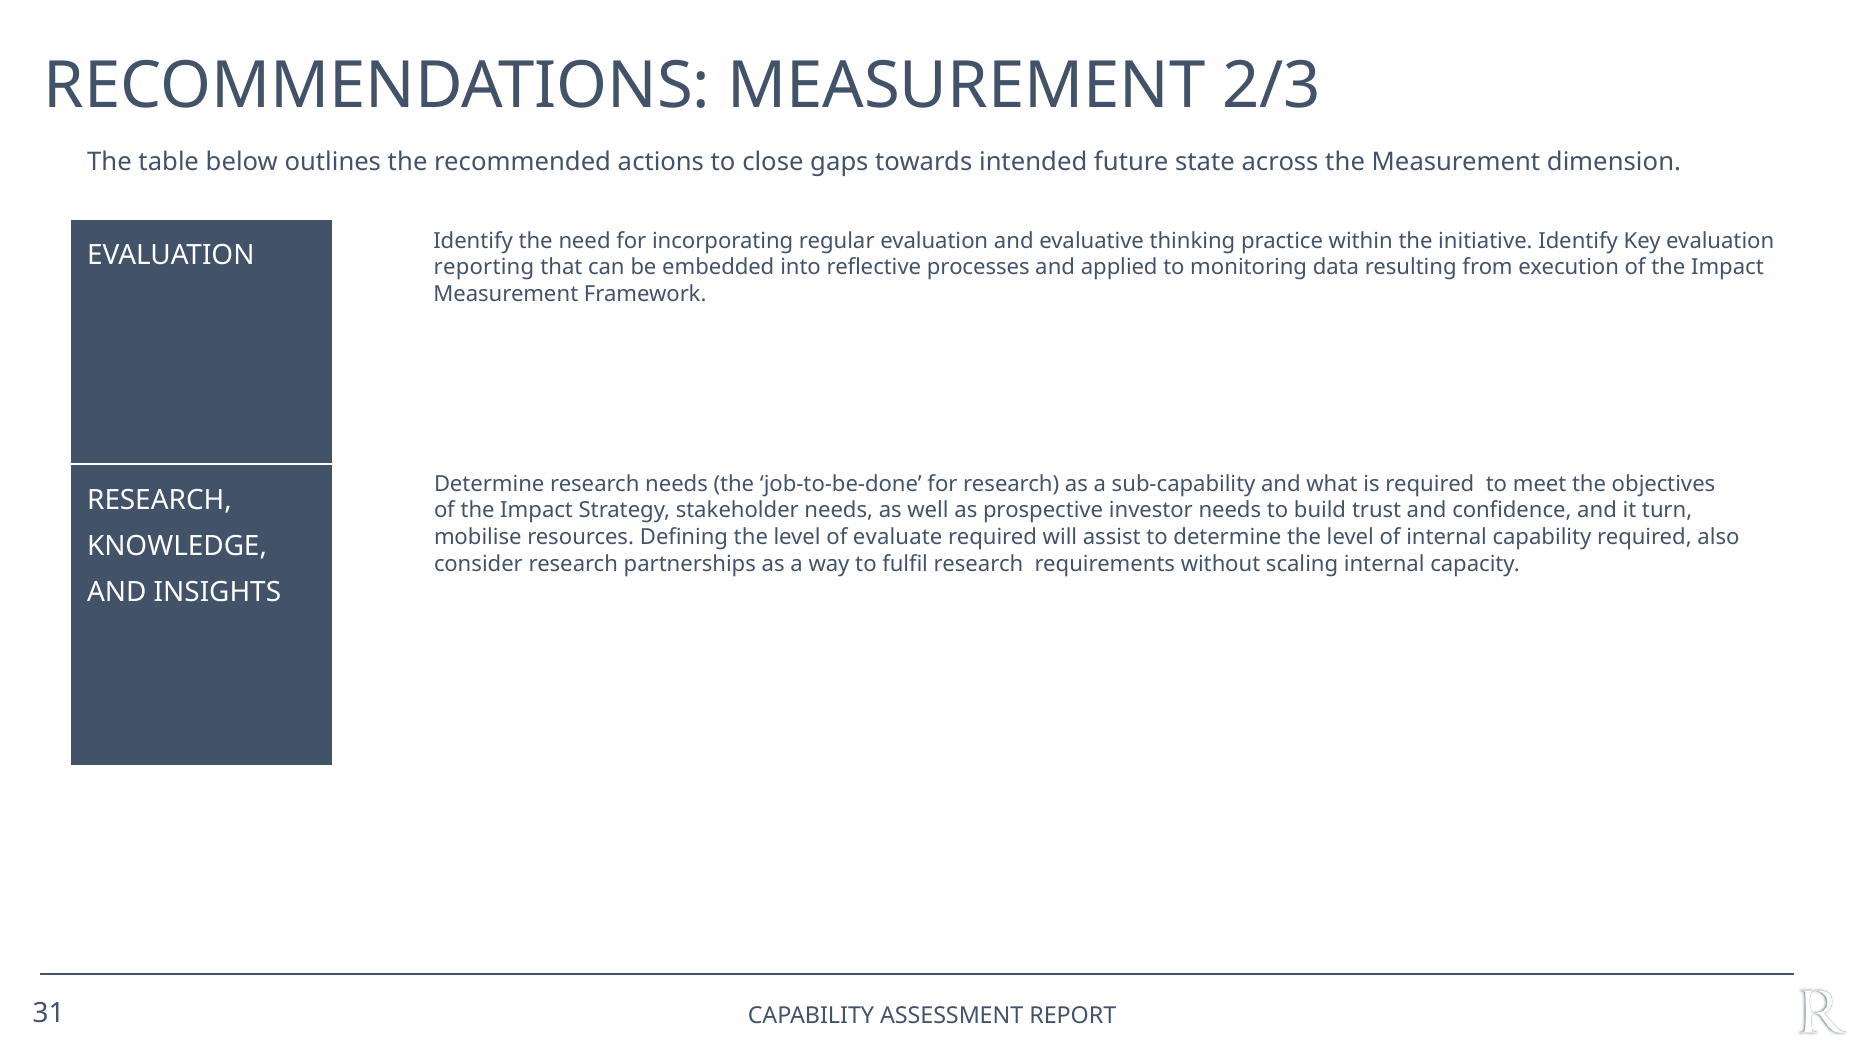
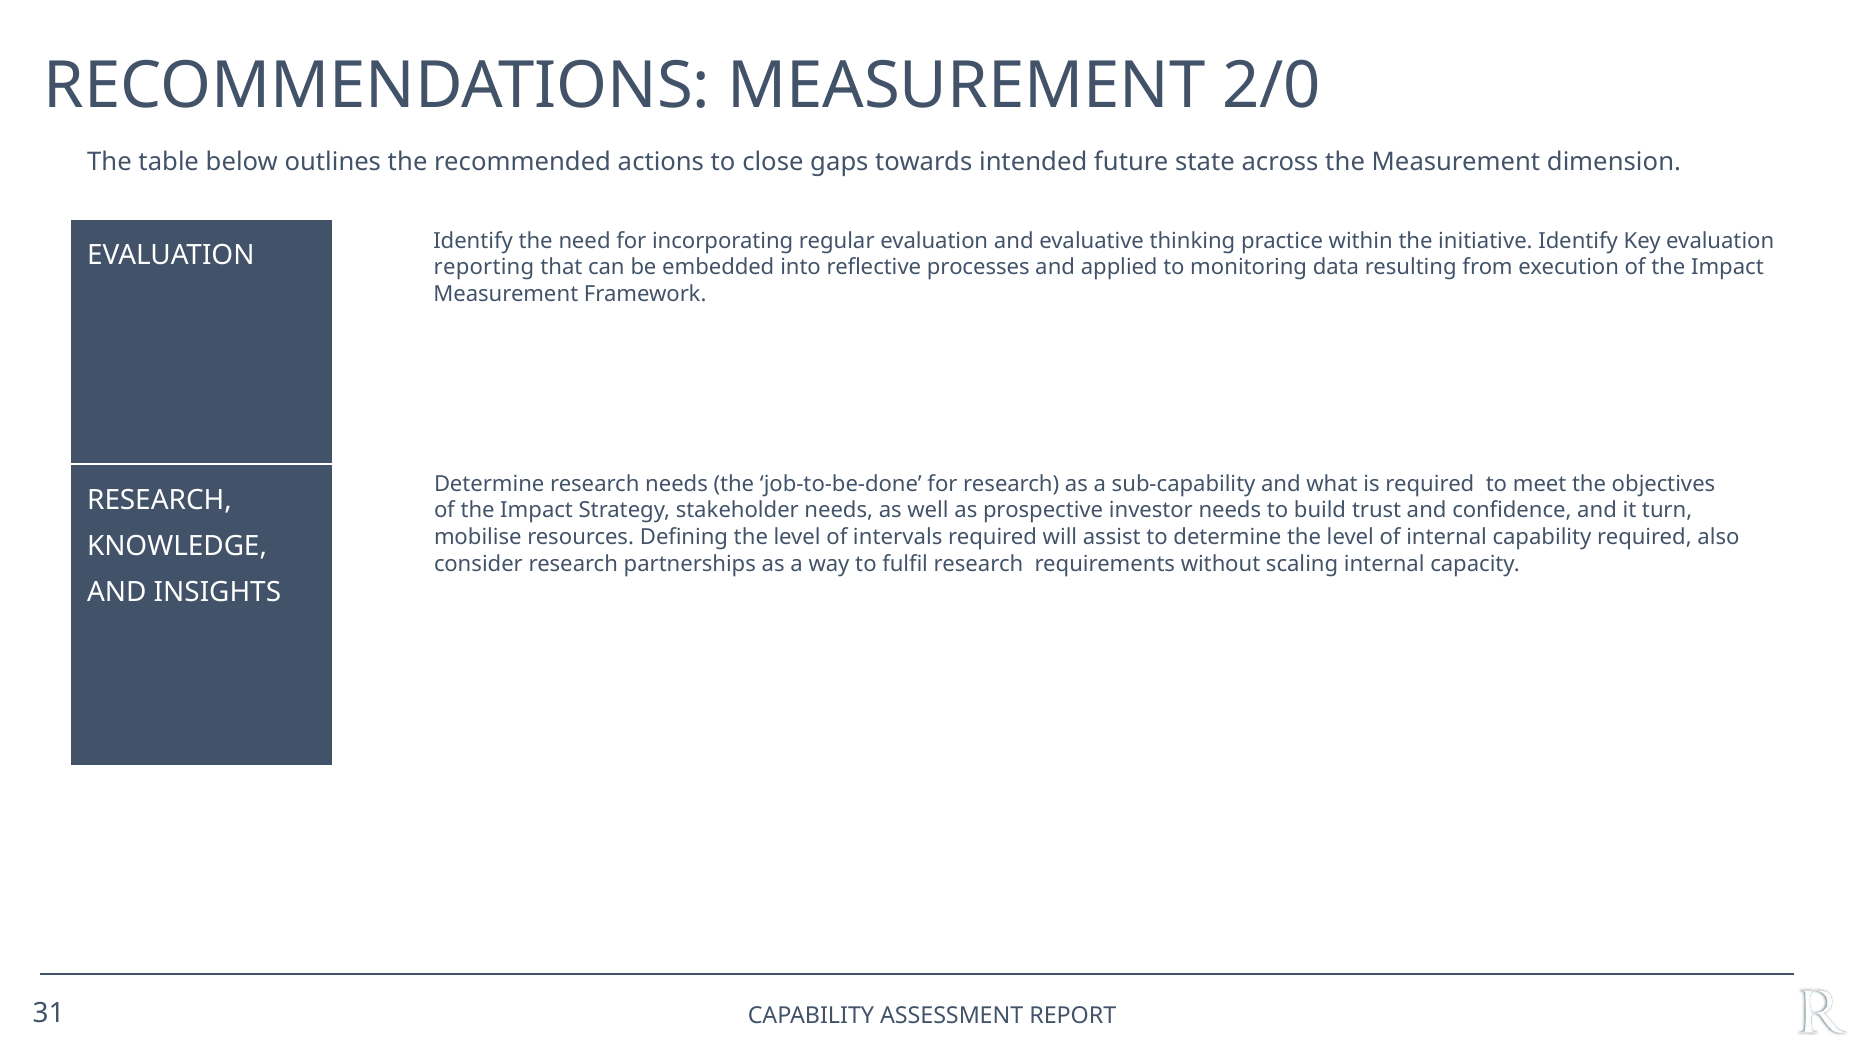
2/3: 2/3 -> 2/0
evaluate: evaluate -> intervals
